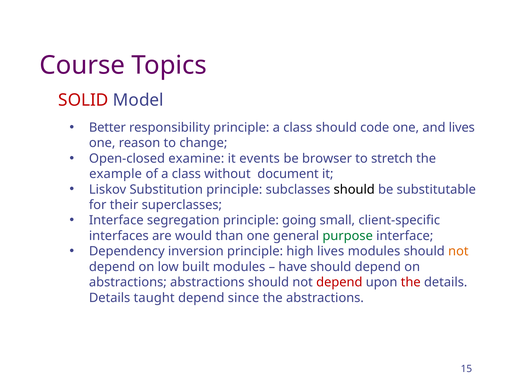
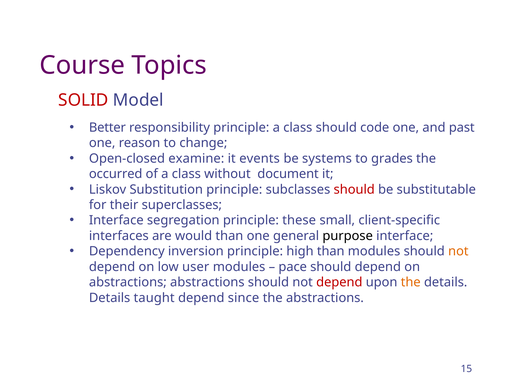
and lives: lives -> past
browser: browser -> systems
stretch: stretch -> grades
example: example -> occurred
should at (354, 189) colour: black -> red
going: going -> these
purpose colour: green -> black
high lives: lives -> than
built: built -> user
have: have -> pace
the at (411, 282) colour: red -> orange
